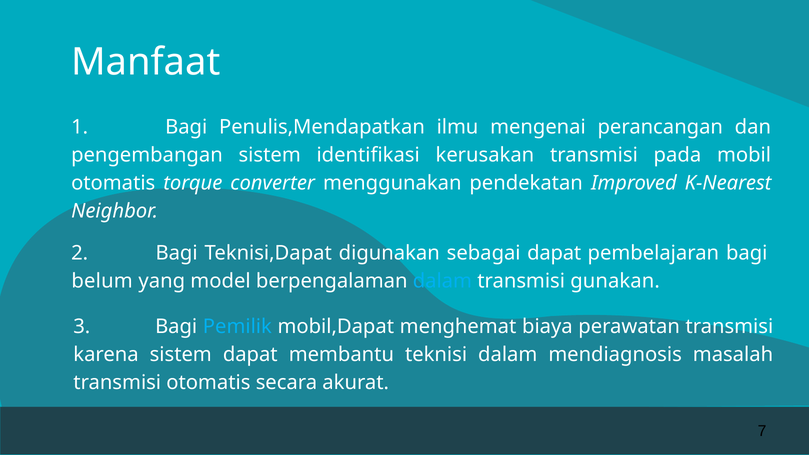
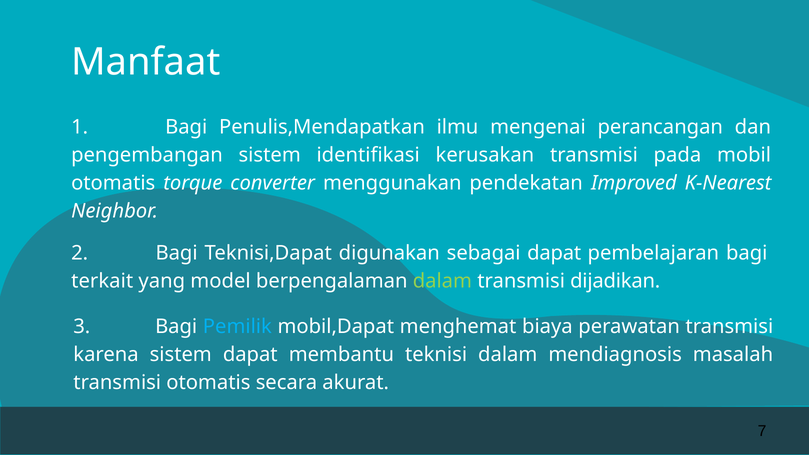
belum: belum -> terkait
dalam at (442, 281) colour: light blue -> light green
gunakan: gunakan -> dijadikan
